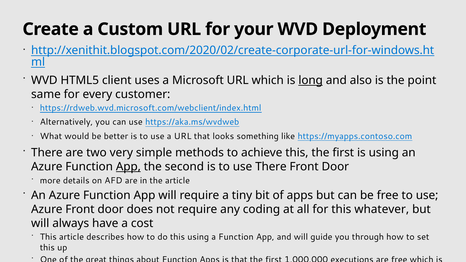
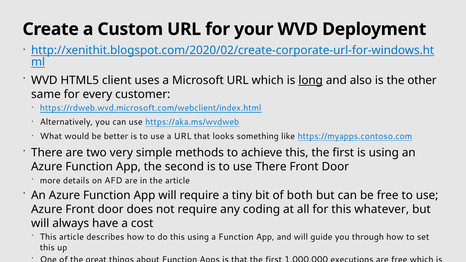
point: point -> other
App at (128, 167) underline: present -> none
of apps: apps -> both
